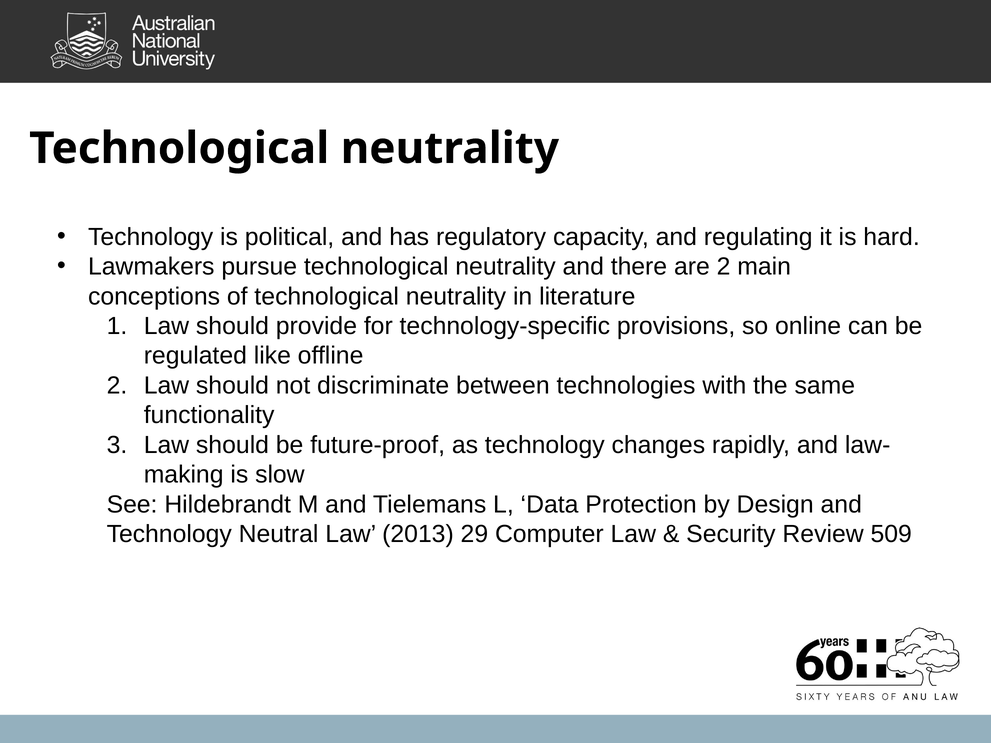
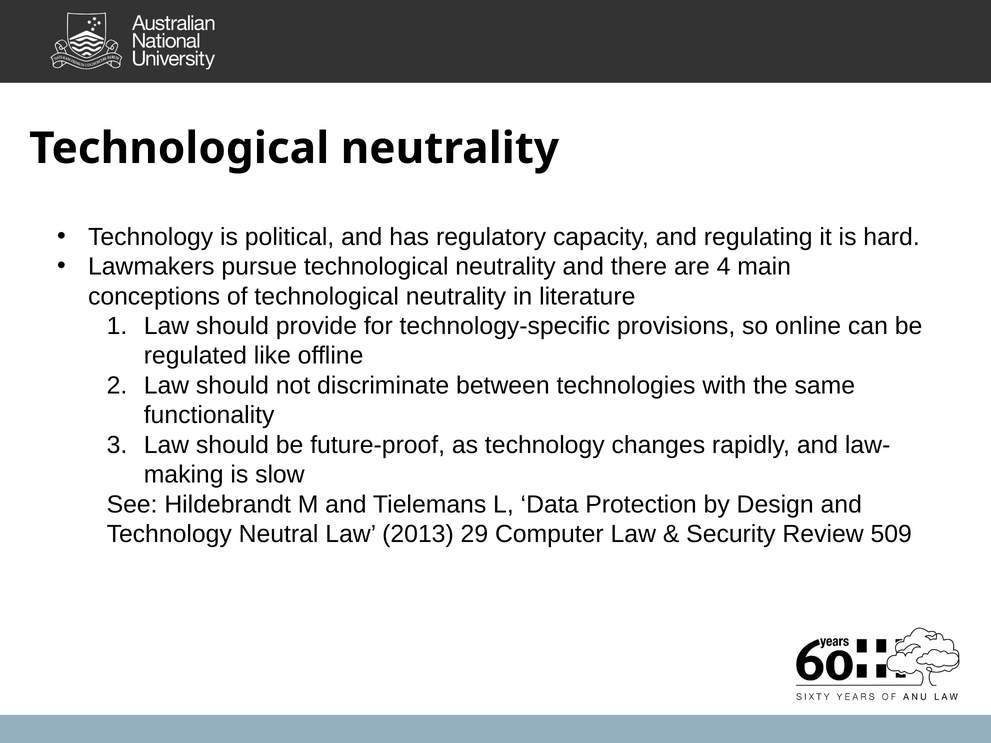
are 2: 2 -> 4
